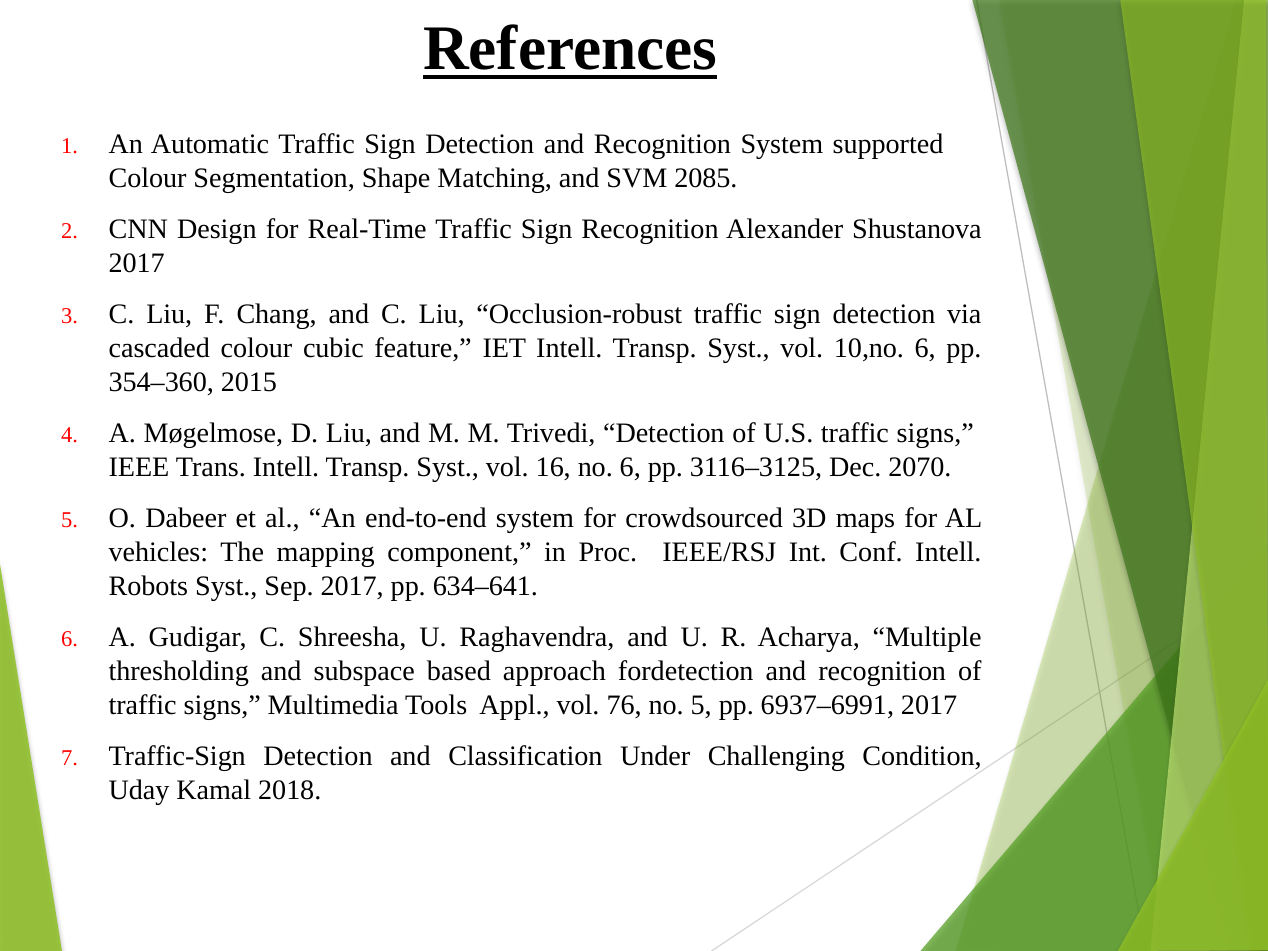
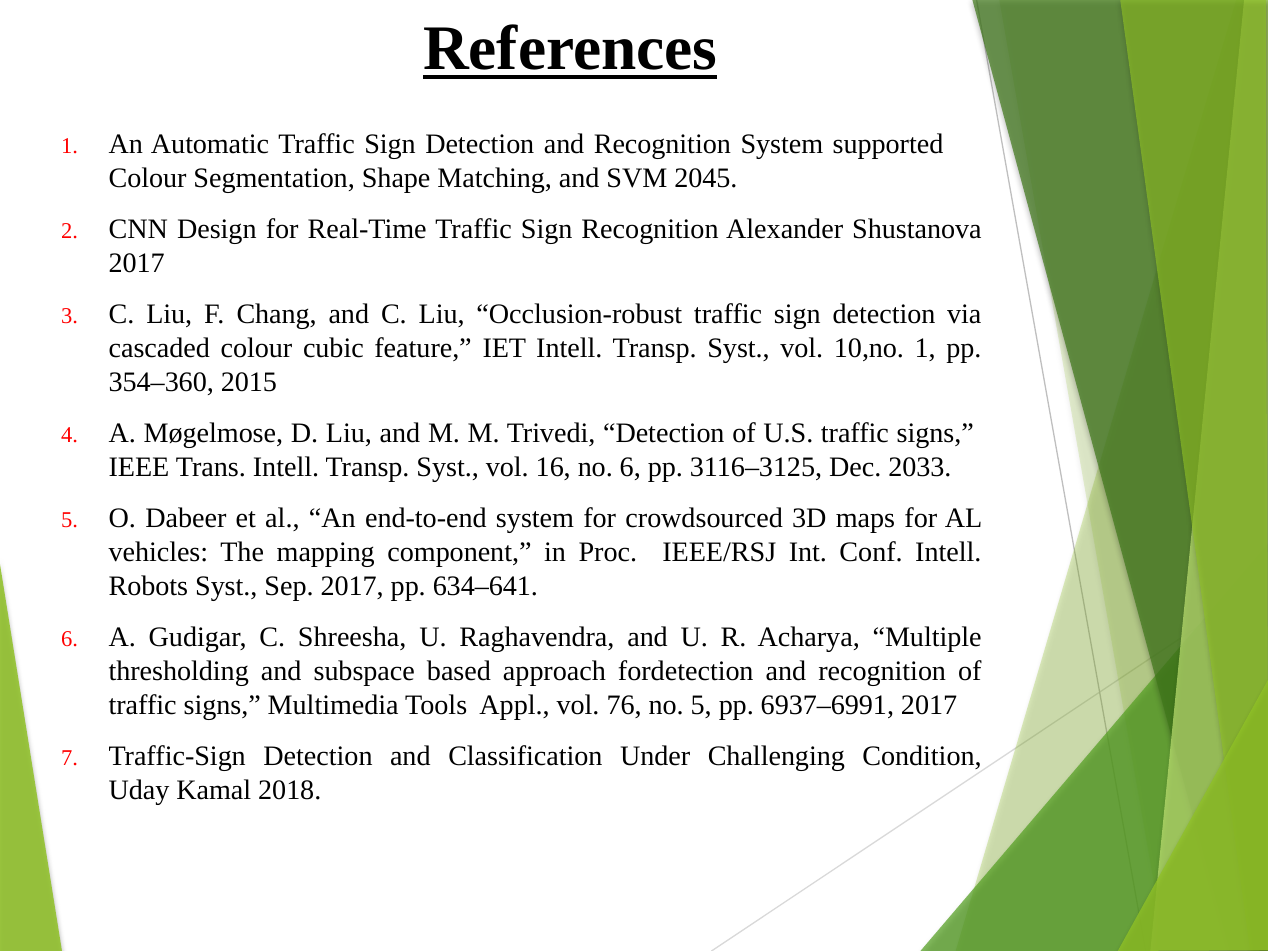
2085: 2085 -> 2045
10,no 6: 6 -> 1
2070: 2070 -> 2033
